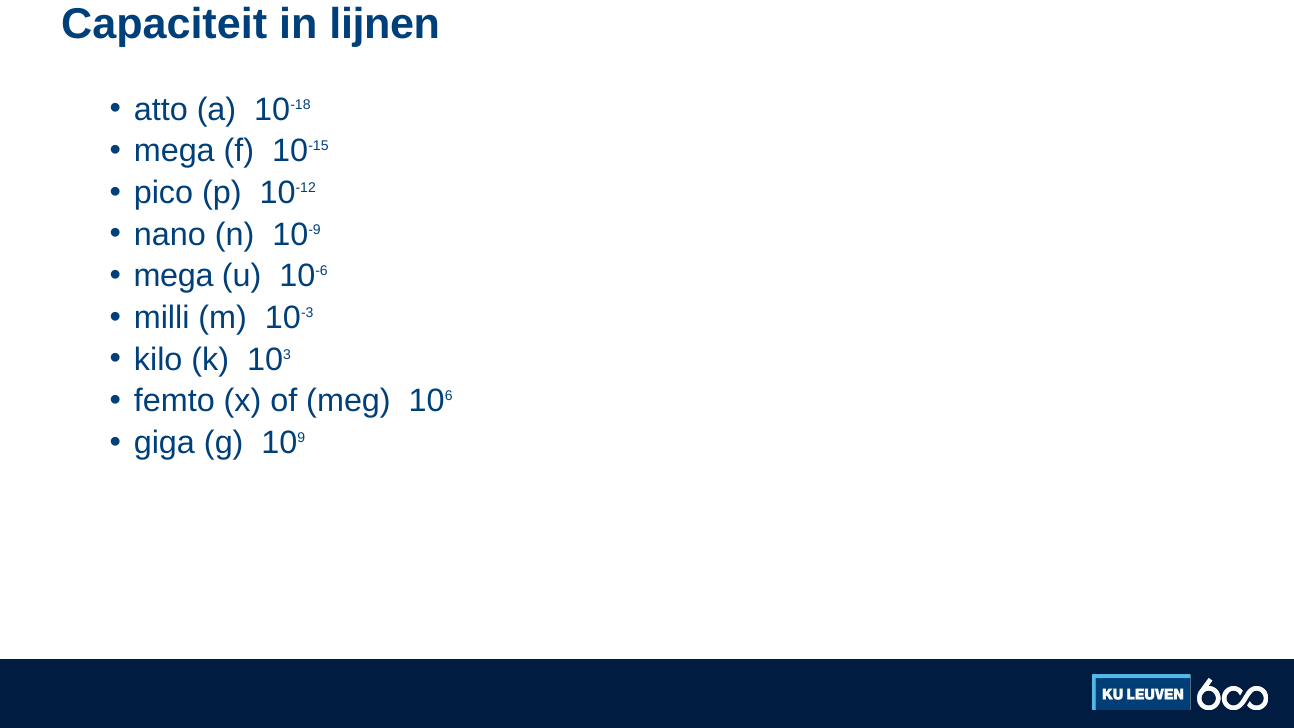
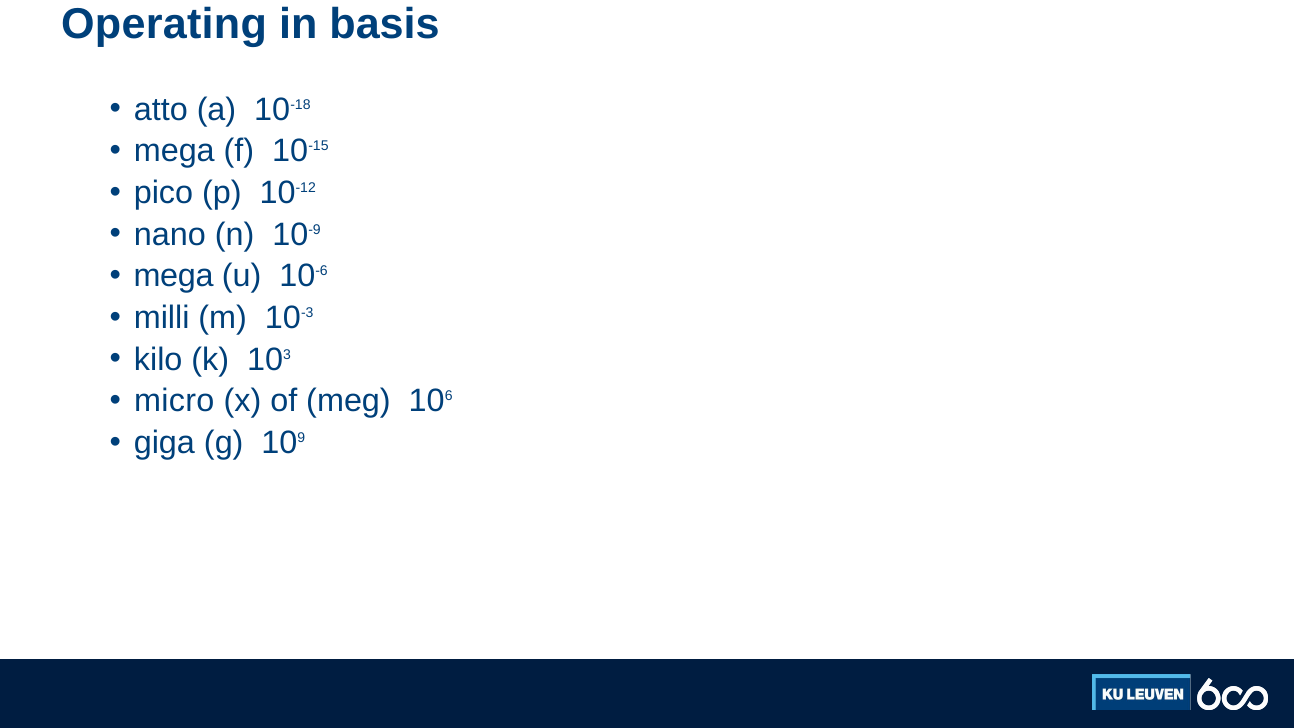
Capaciteit: Capaciteit -> Operating
lijnen: lijnen -> basis
femto: femto -> micro
